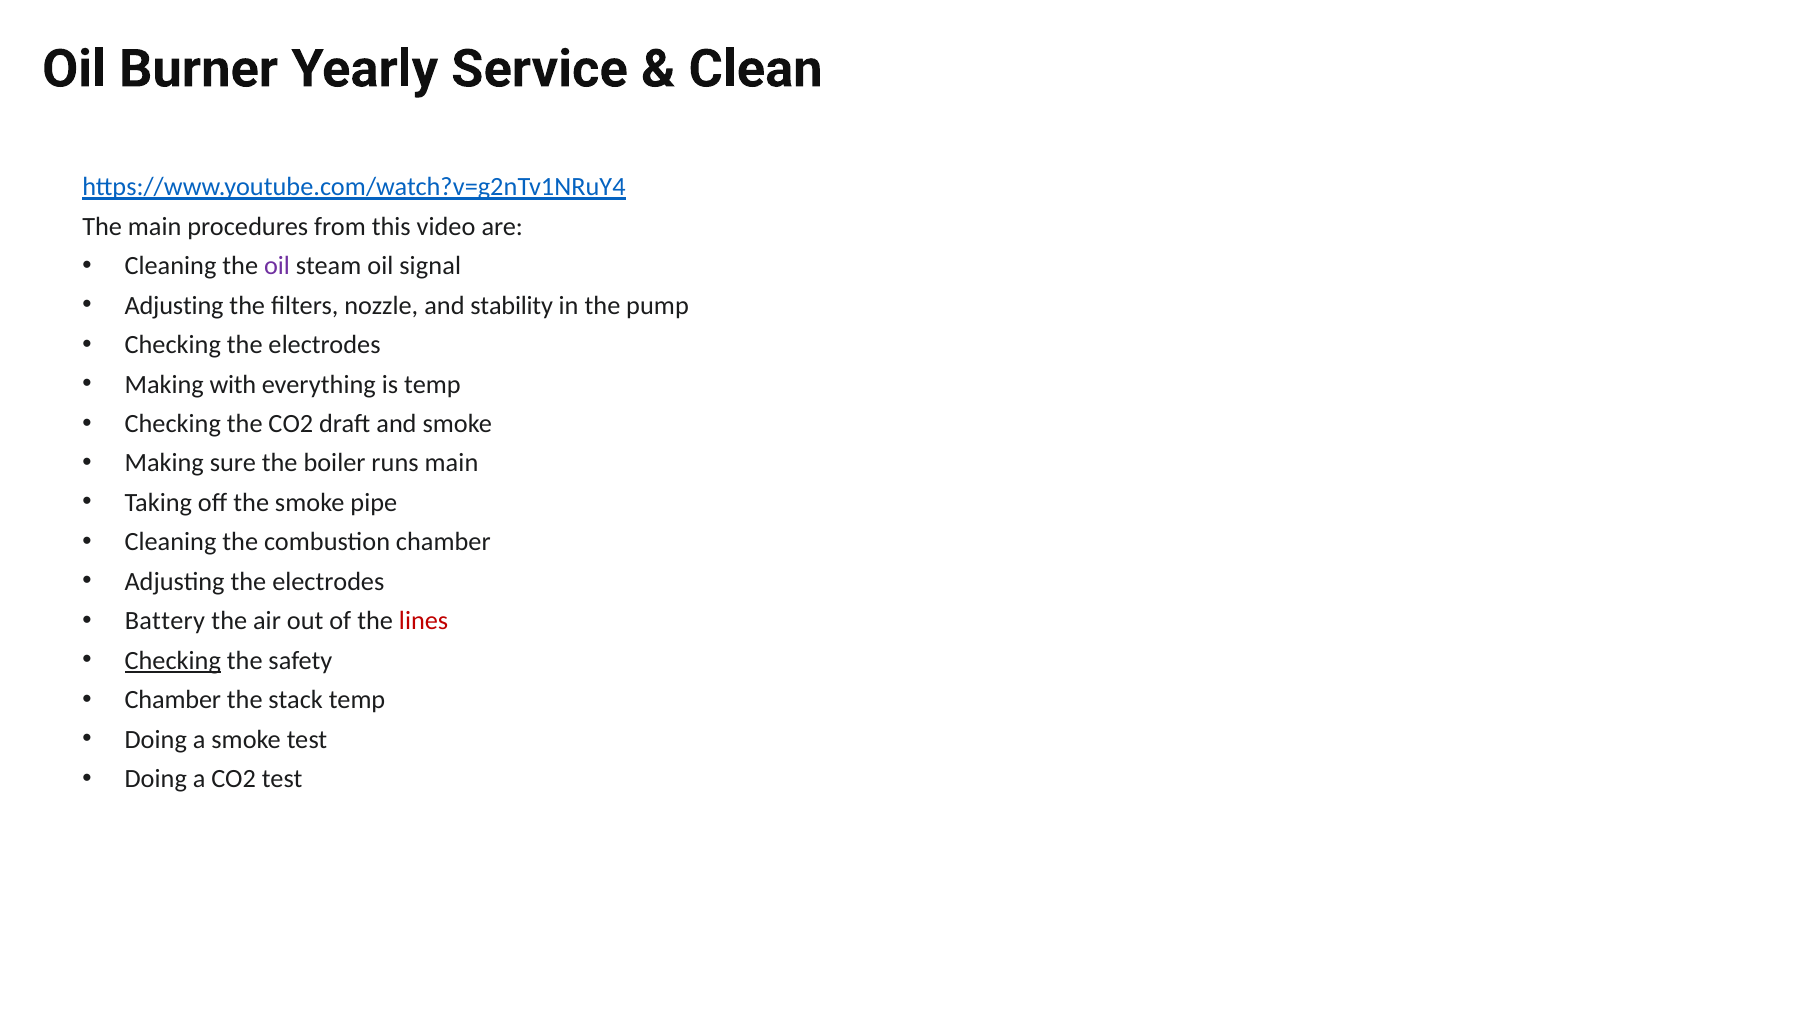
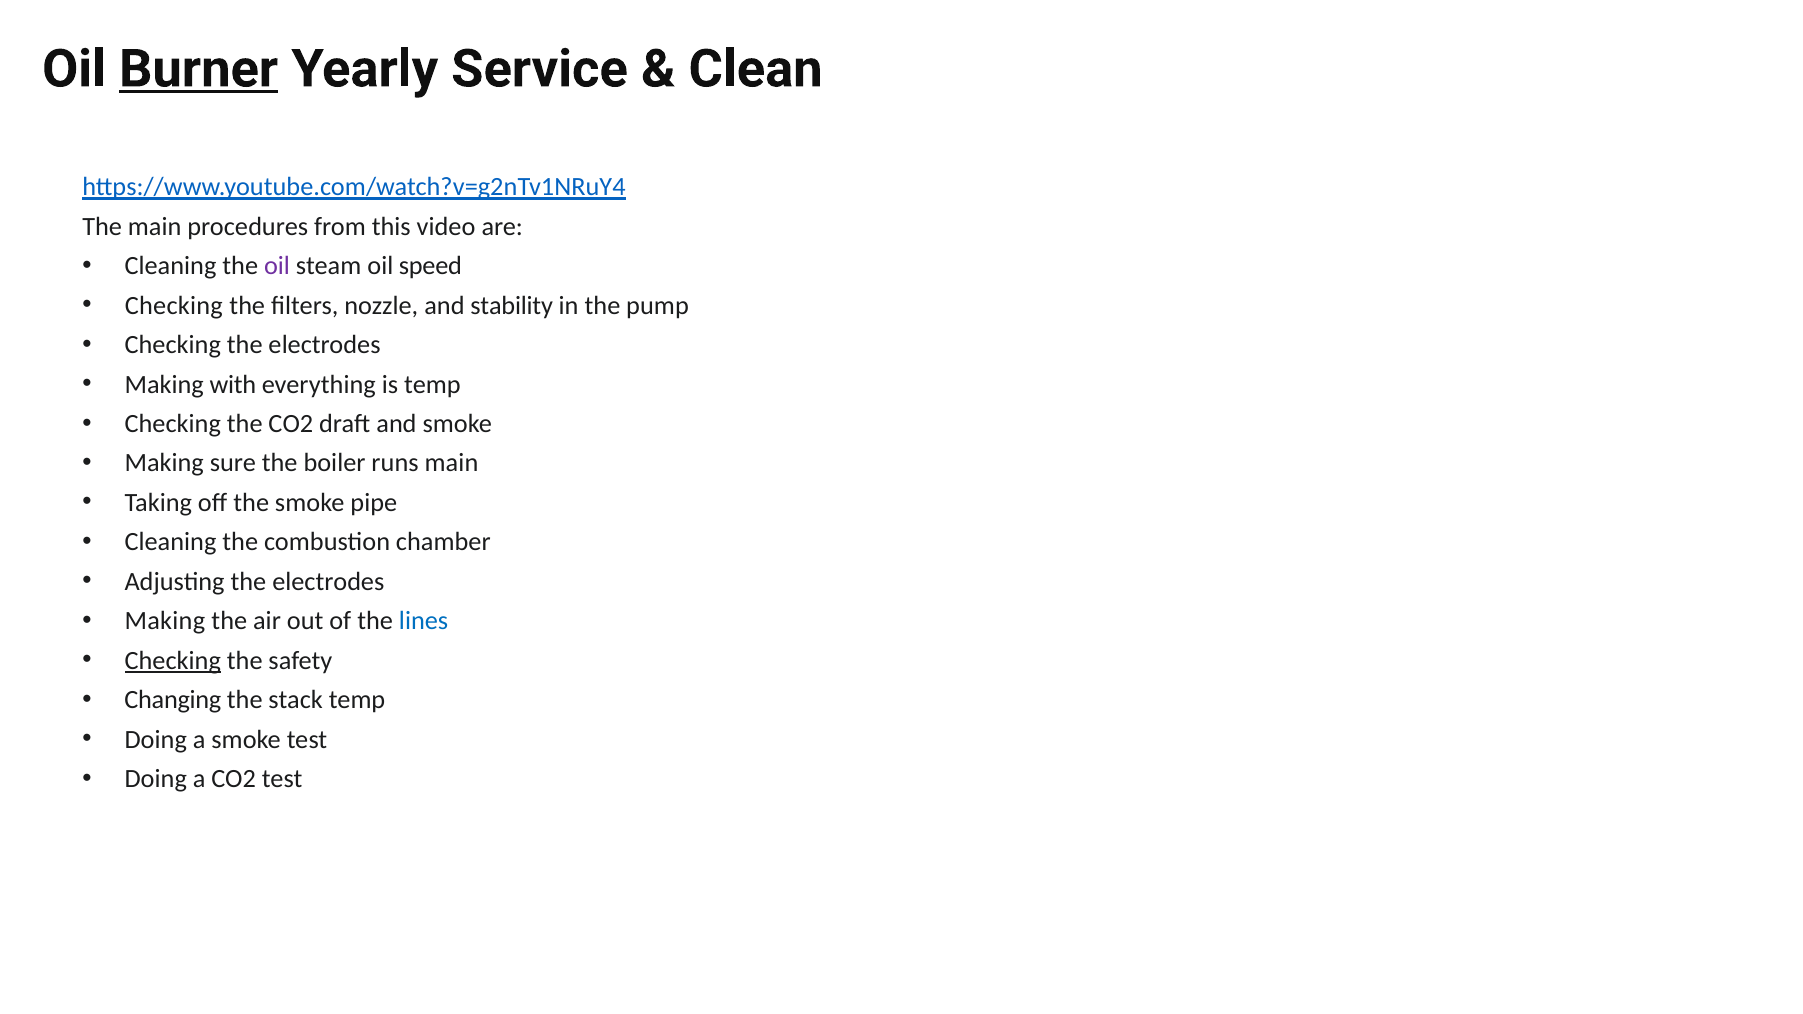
Burner underline: none -> present
signal: signal -> speed
Adjusting at (174, 306): Adjusting -> Checking
Battery at (165, 621): Battery -> Making
lines colour: red -> blue
Chamber at (173, 700): Chamber -> Changing
